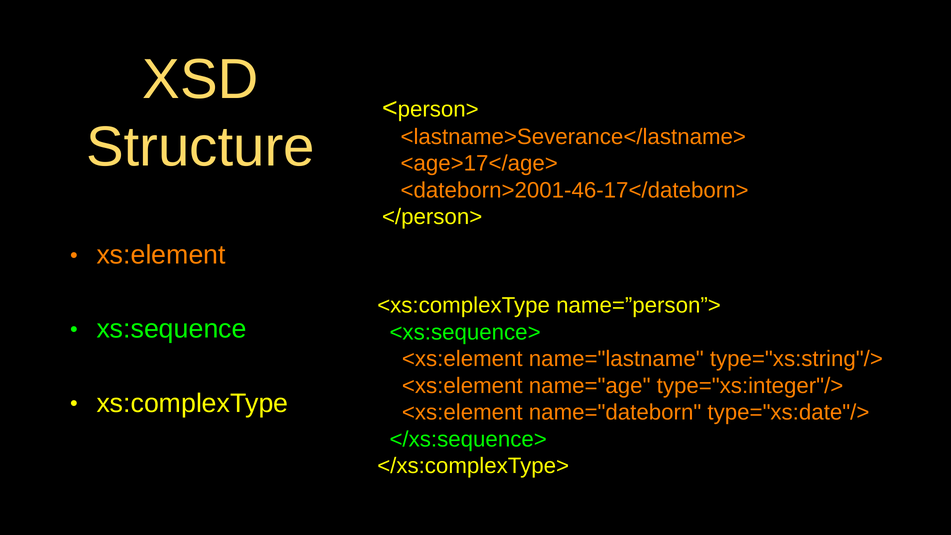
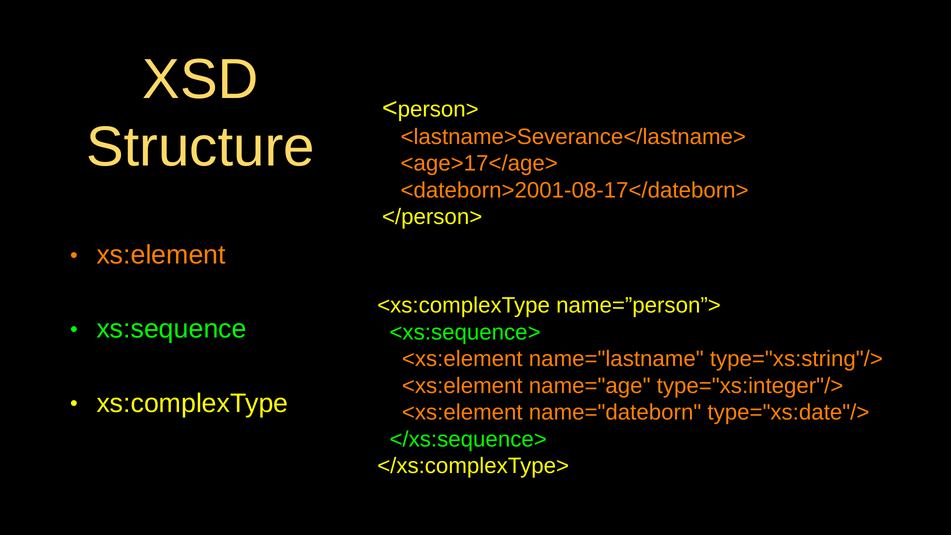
<dateborn>2001-46-17</dateborn>: <dateborn>2001-46-17</dateborn> -> <dateborn>2001-08-17</dateborn>
